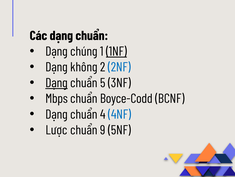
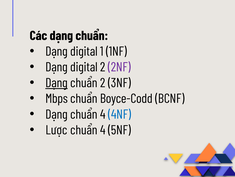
chúng at (84, 51): chúng -> digital
1NF underline: present -> none
không at (84, 67): không -> digital
2NF colour: blue -> purple
chuẩn 5: 5 -> 2
9 at (103, 130): 9 -> 4
